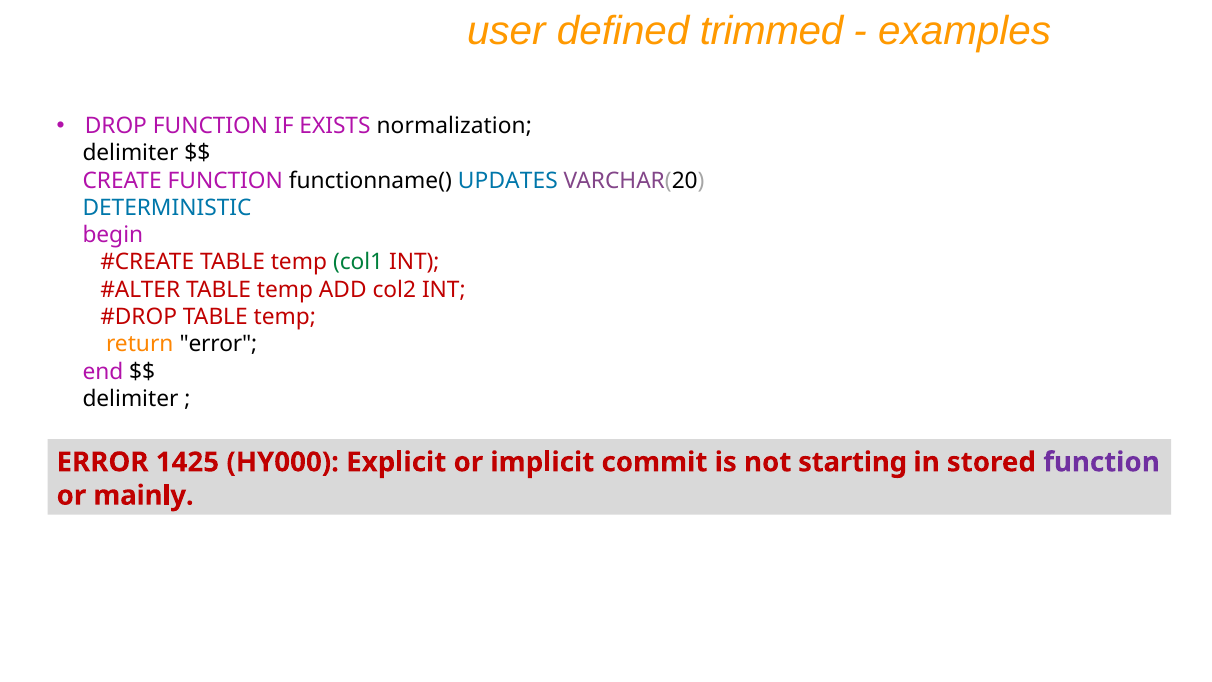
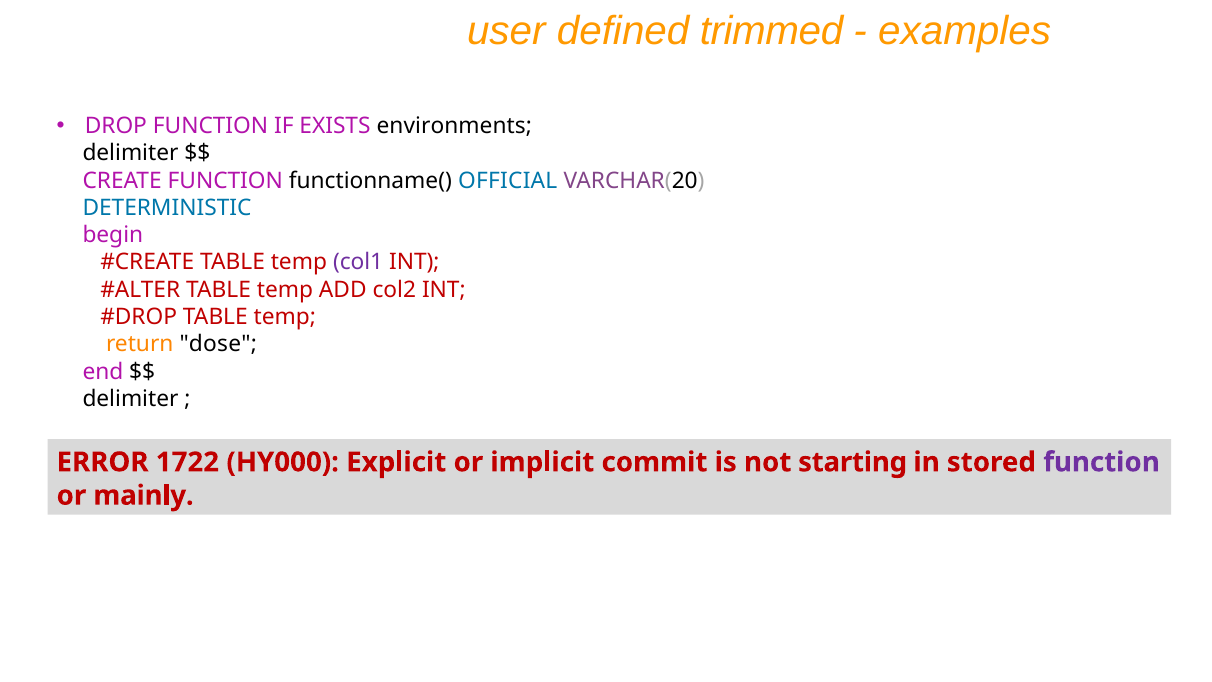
normalization: normalization -> environments
UPDATES: UPDATES -> OFFICIAL
col1 colour: green -> purple
return error: error -> dose
1425: 1425 -> 1722
